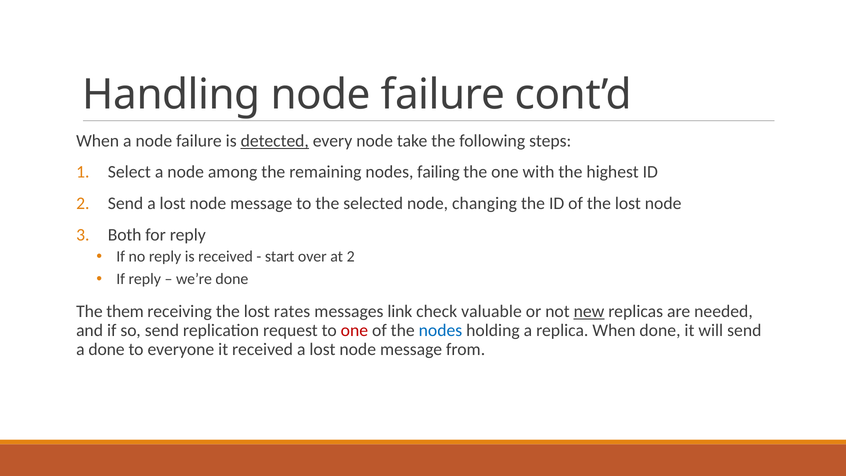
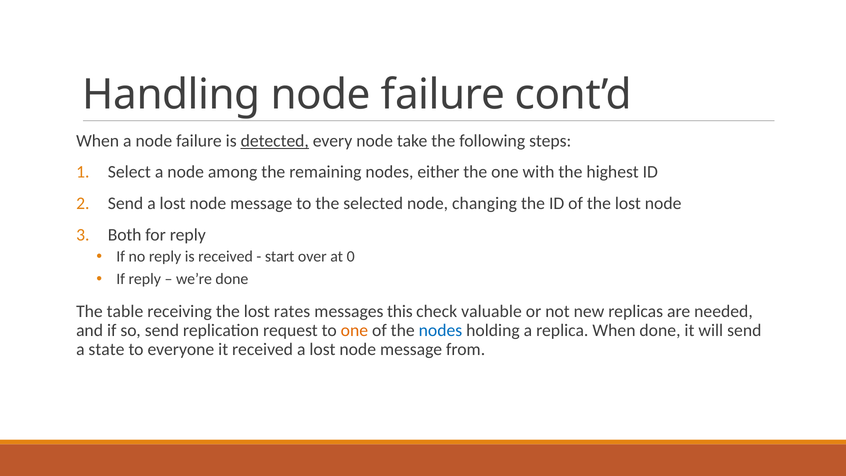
failing: failing -> either
at 2: 2 -> 0
them: them -> table
link: link -> this
new underline: present -> none
one at (354, 330) colour: red -> orange
a done: done -> state
